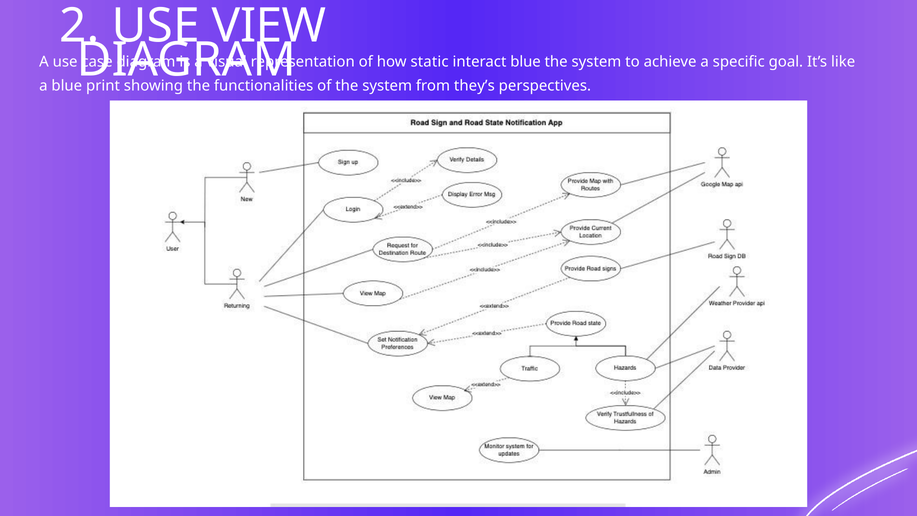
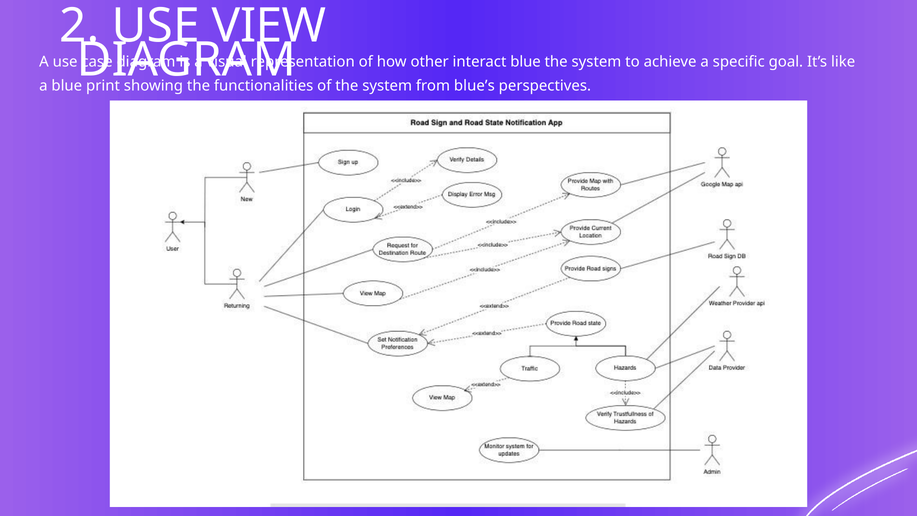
static: static -> other
they’s: they’s -> blue’s
